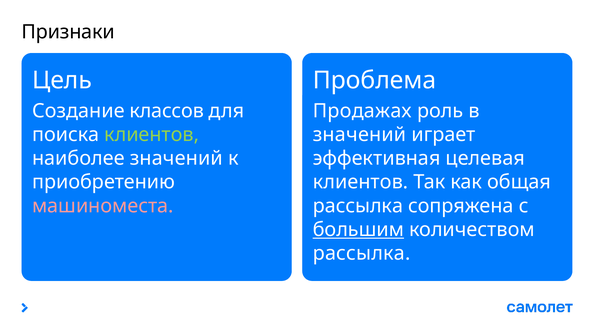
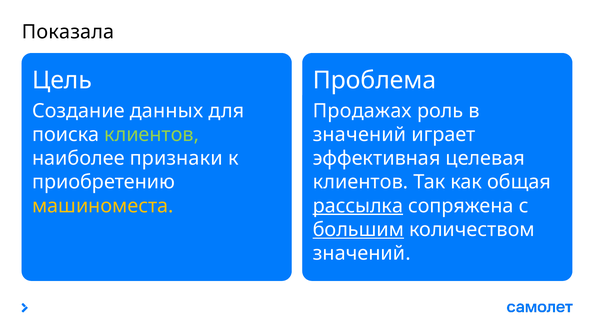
Признаки: Признаки -> Показала
классов: классов -> данных
наиболее значений: значений -> признаки
машиноместа colour: pink -> yellow
рассылка at (358, 206) underline: none -> present
рассылка at (362, 253): рассылка -> значений
